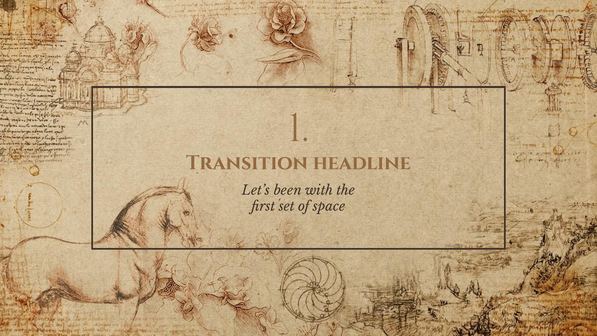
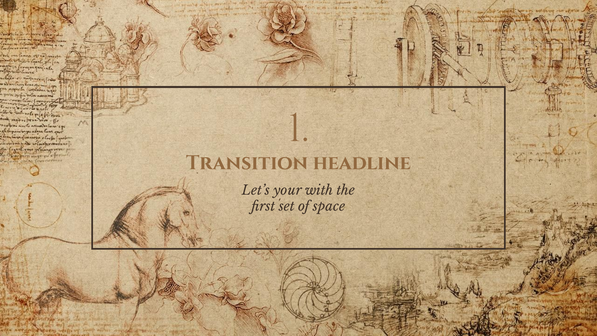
been: been -> your
